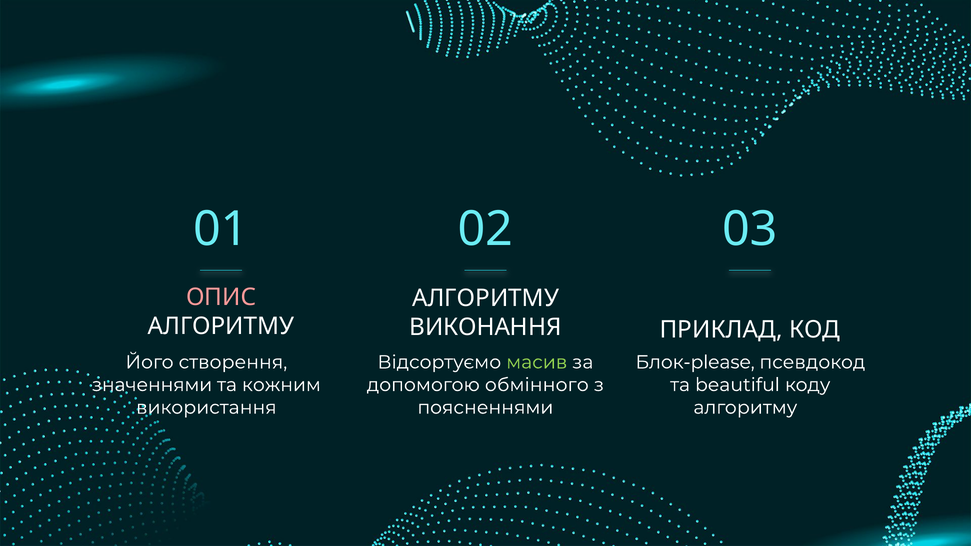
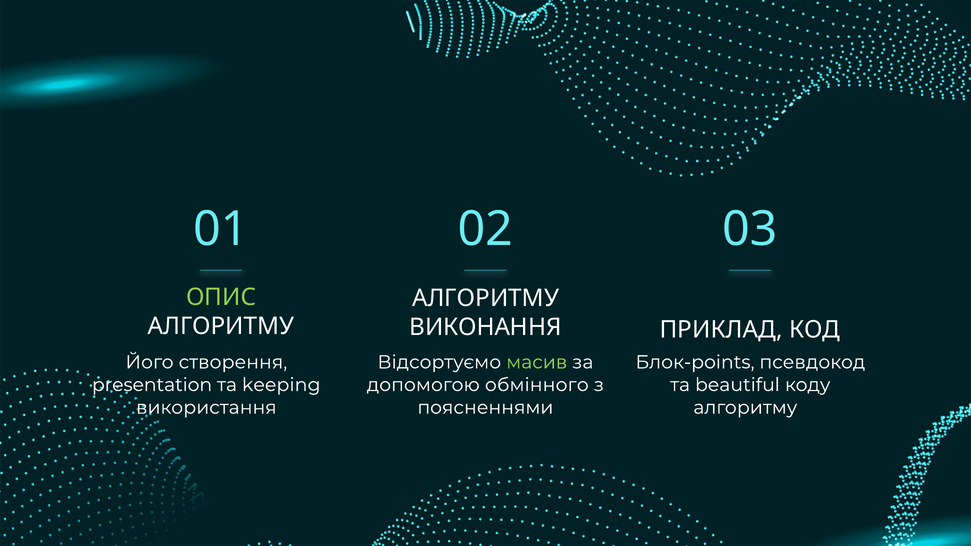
ОПИС colour: pink -> light green
Блок-please: Блок-please -> Блок-points
значеннями: значеннями -> presentation
кожним: кожним -> keeping
